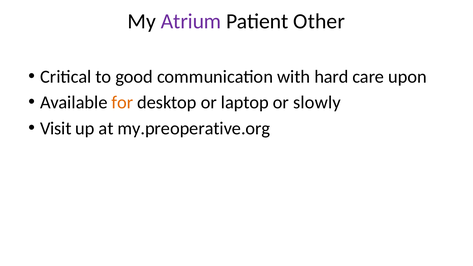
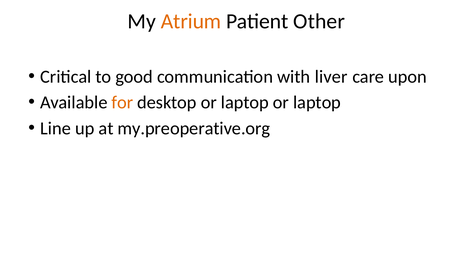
Atrium colour: purple -> orange
hard: hard -> liver
laptop or slowly: slowly -> laptop
Visit: Visit -> Line
